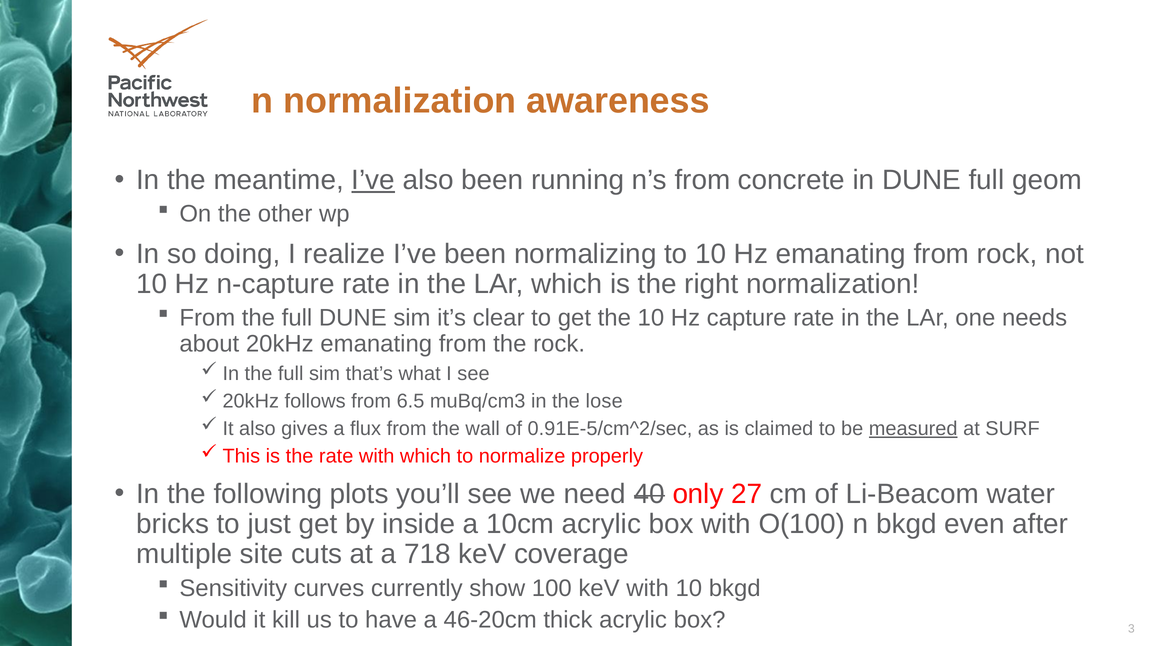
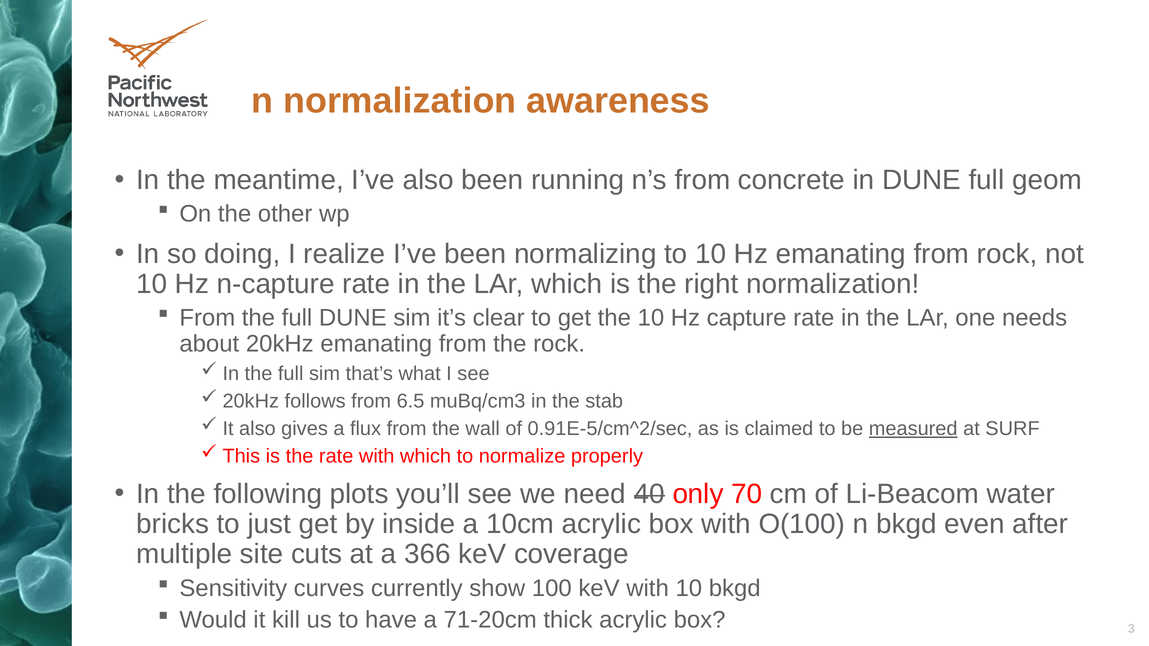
I’ve at (373, 180) underline: present -> none
lose: lose -> stab
27: 27 -> 70
718: 718 -> 366
46-20cm: 46-20cm -> 71-20cm
